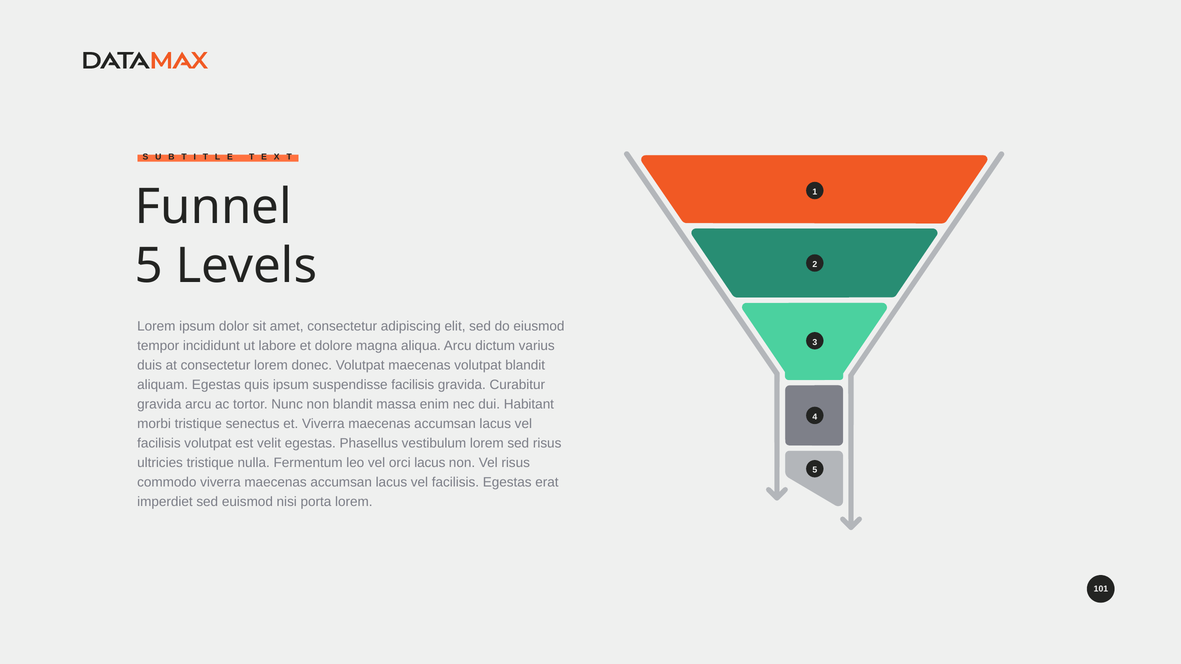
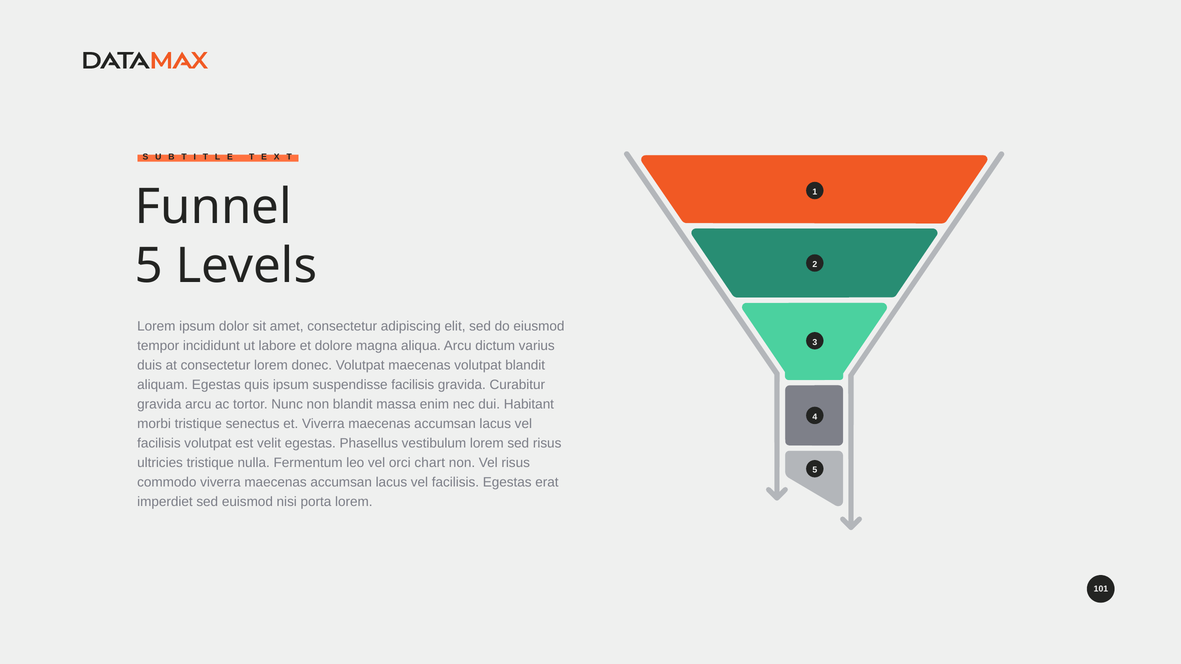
orci lacus: lacus -> chart
